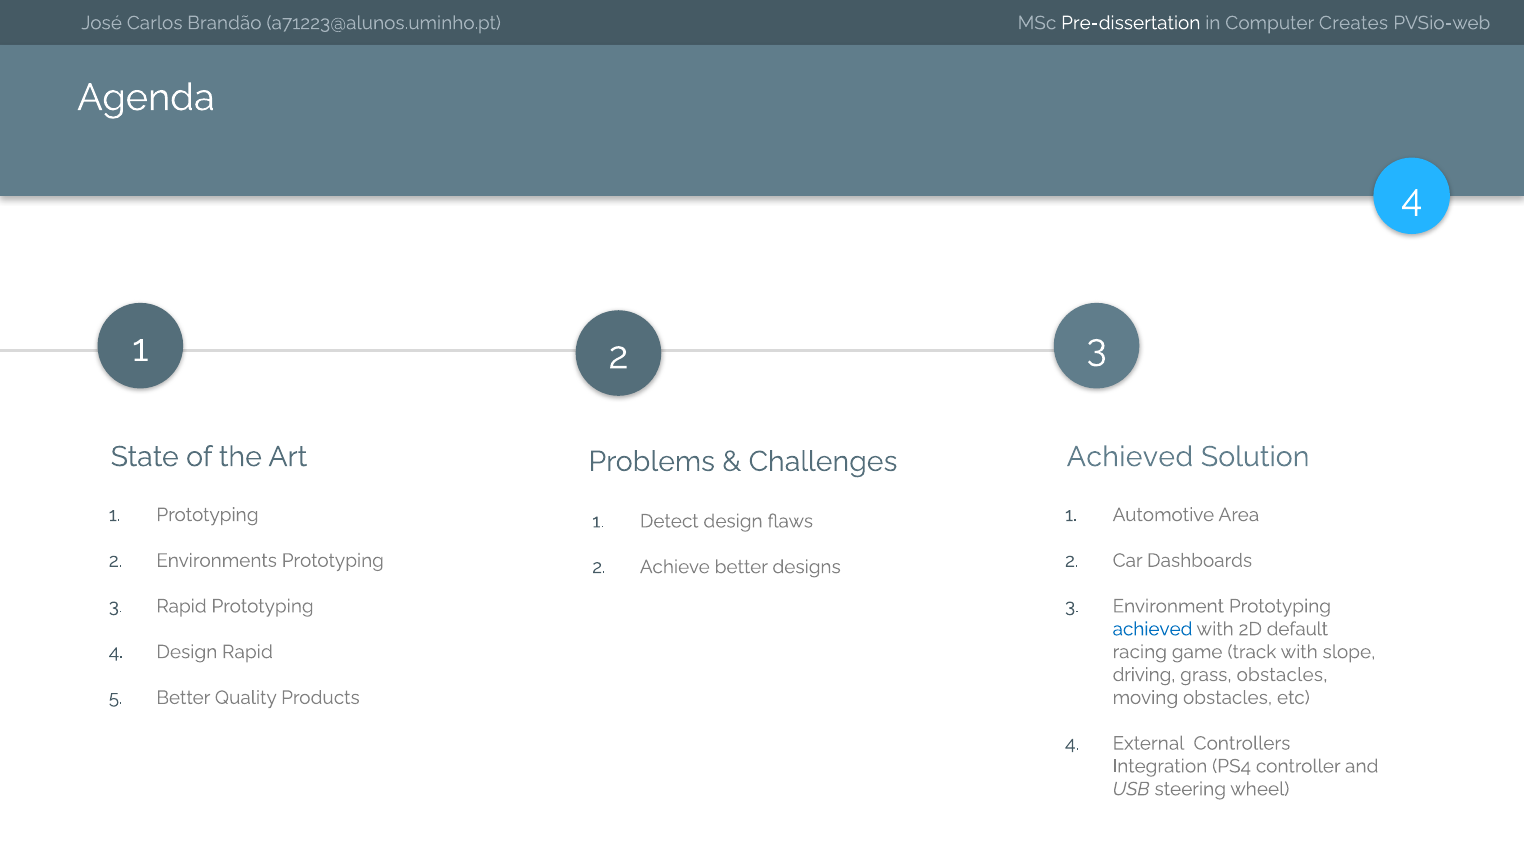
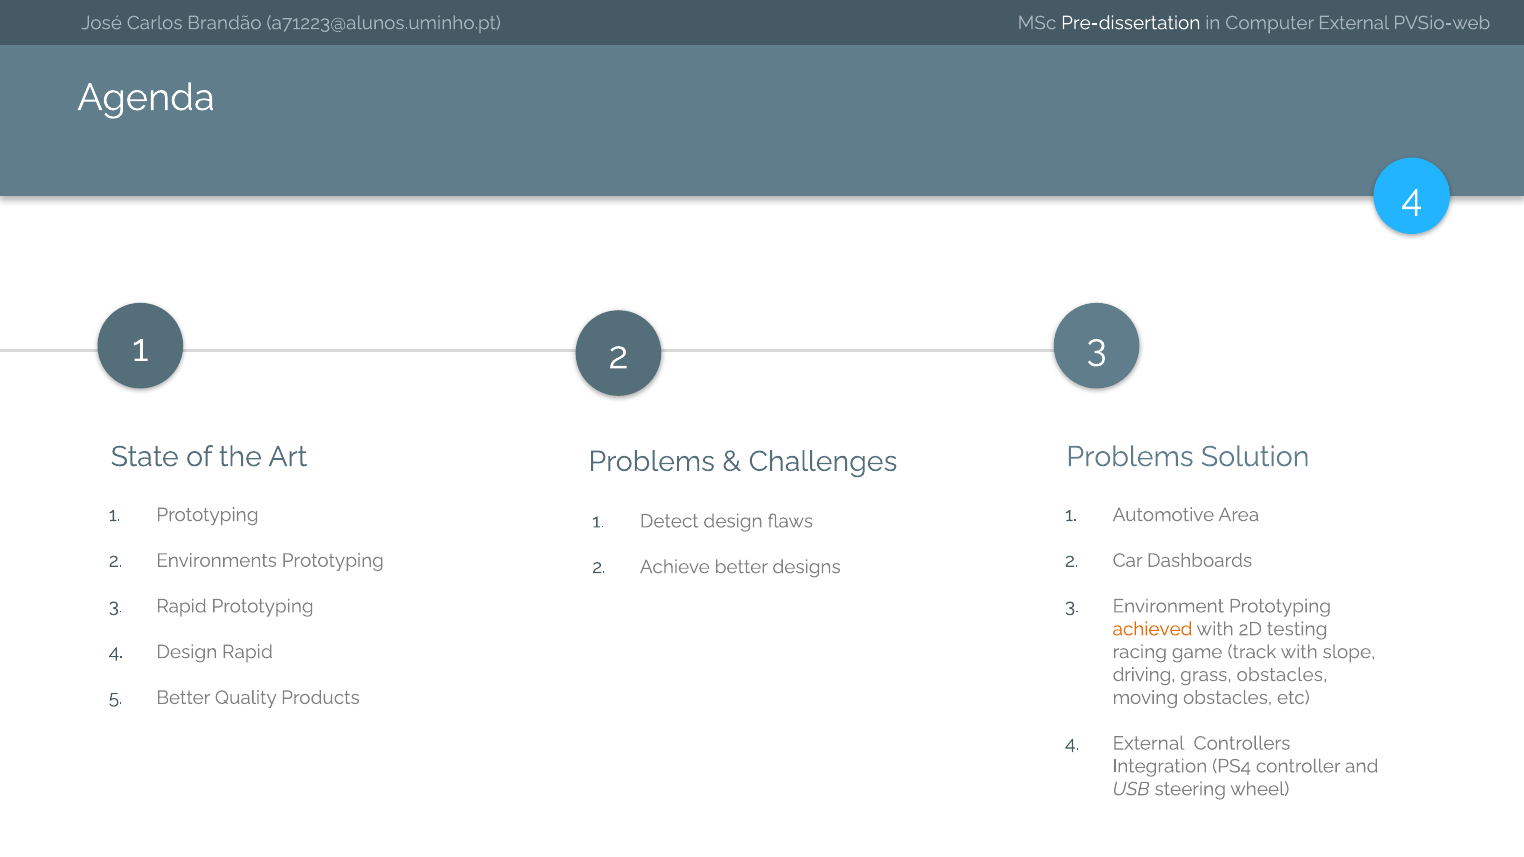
Computer Creates: Creates -> External
Achieved at (1130, 457): Achieved -> Problems
achieved at (1153, 629) colour: blue -> orange
default: default -> testing
